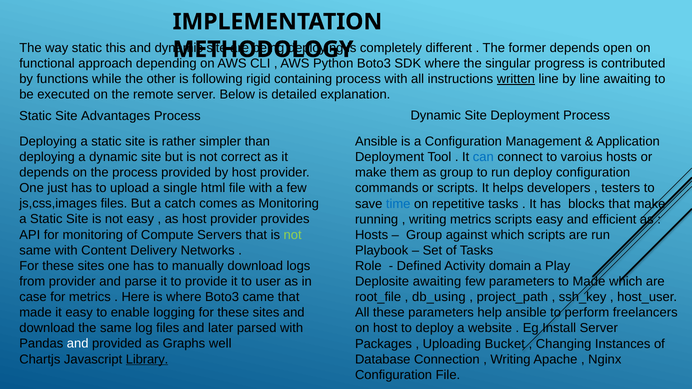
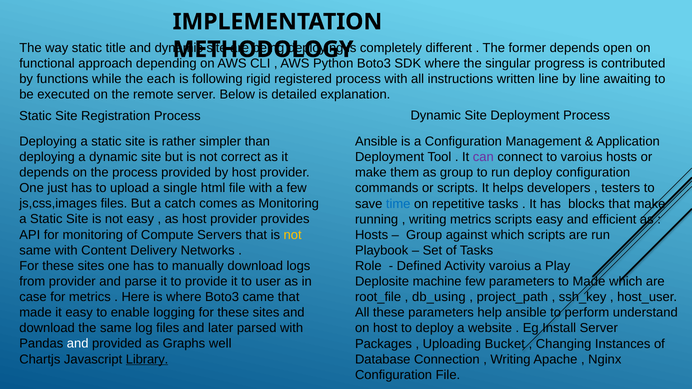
this: this -> title
other: other -> each
containing: containing -> registered
written underline: present -> none
Advantages: Advantages -> Registration
can colour: blue -> purple
not at (293, 235) colour: light green -> yellow
Activity domain: domain -> varoius
Deplosite awaiting: awaiting -> machine
freelancers: freelancers -> understand
